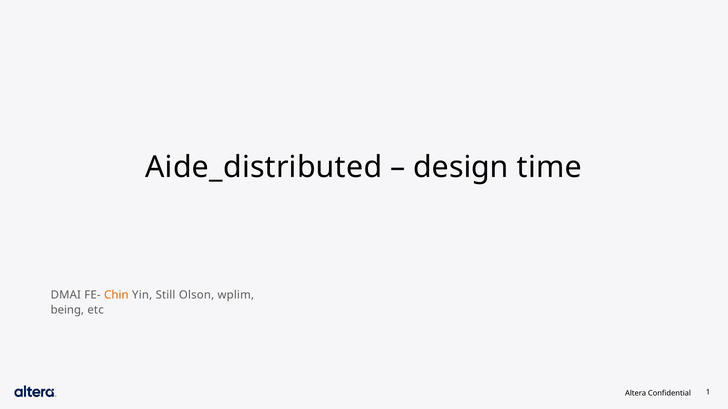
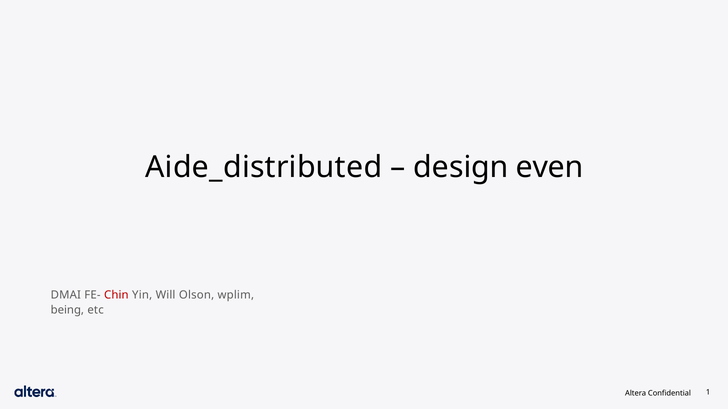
time: time -> even
Chin colour: orange -> red
Still: Still -> Will
